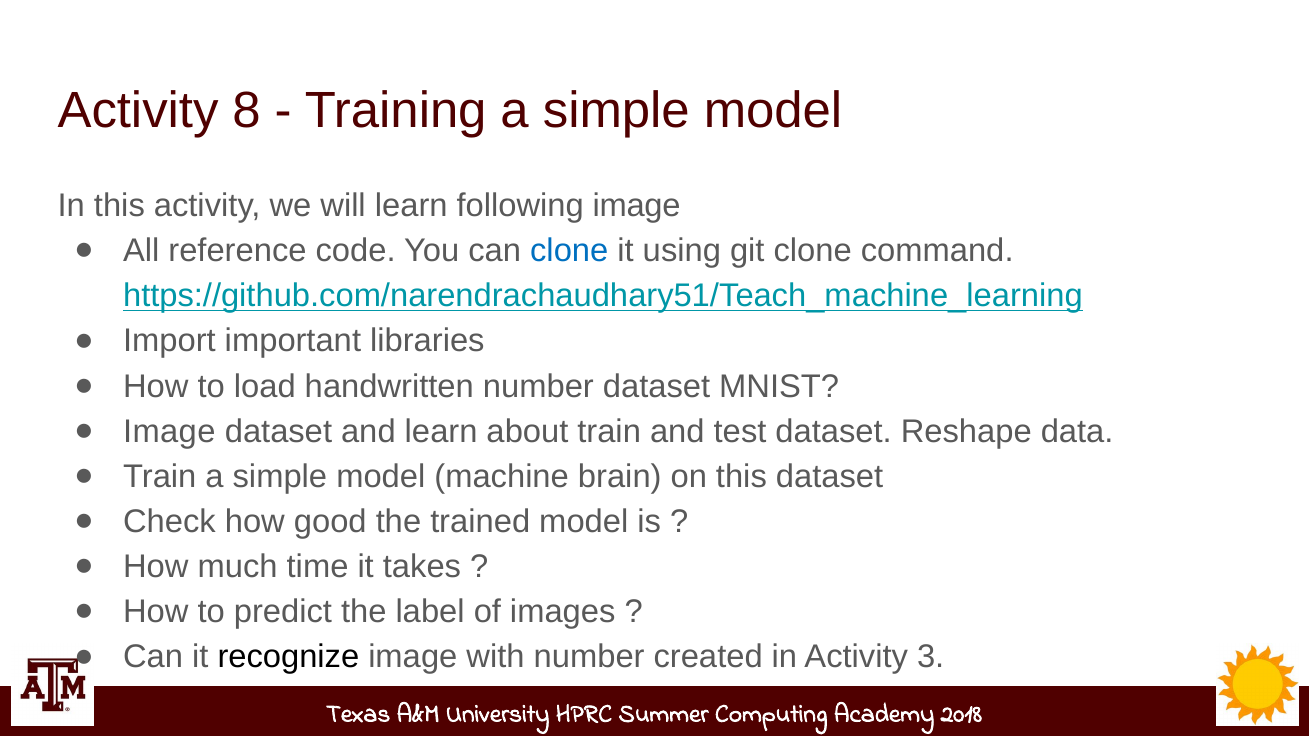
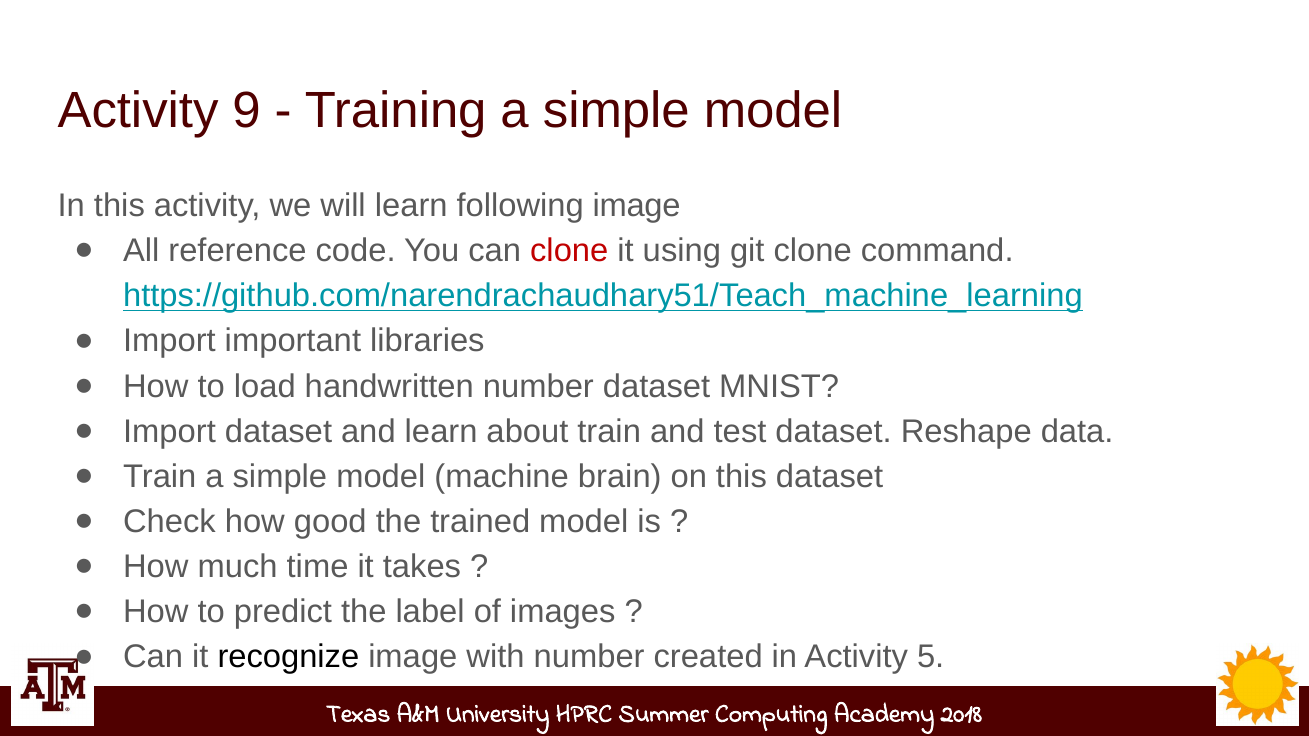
8: 8 -> 9
clone at (569, 251) colour: blue -> red
Image at (169, 432): Image -> Import
3: 3 -> 5
